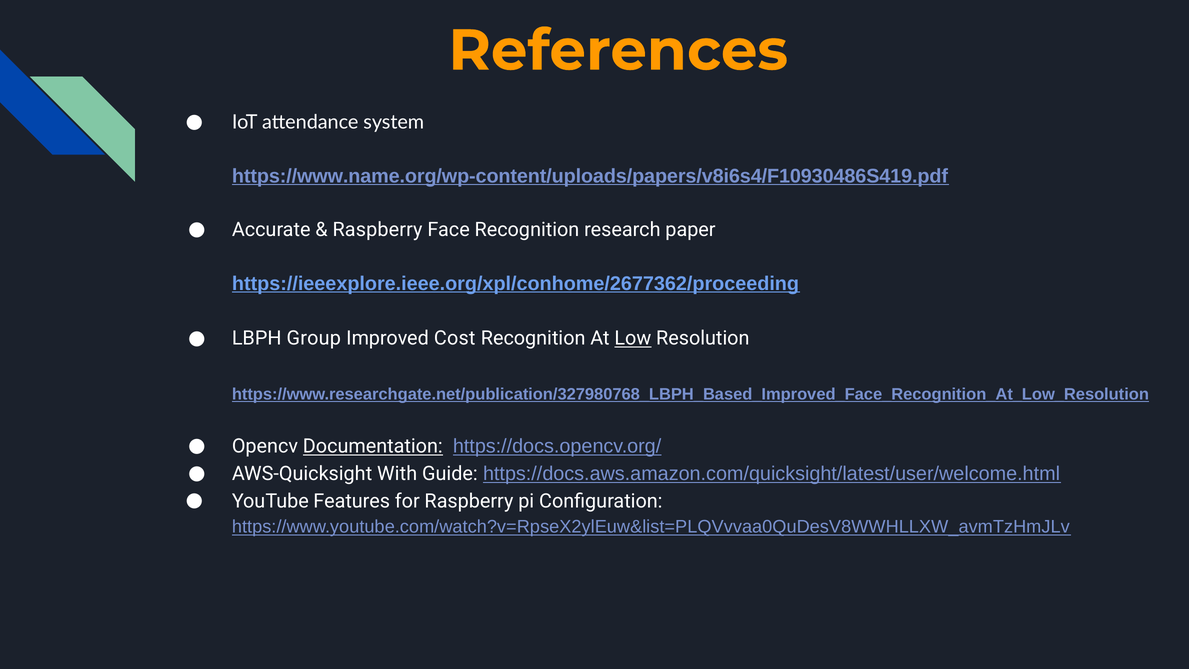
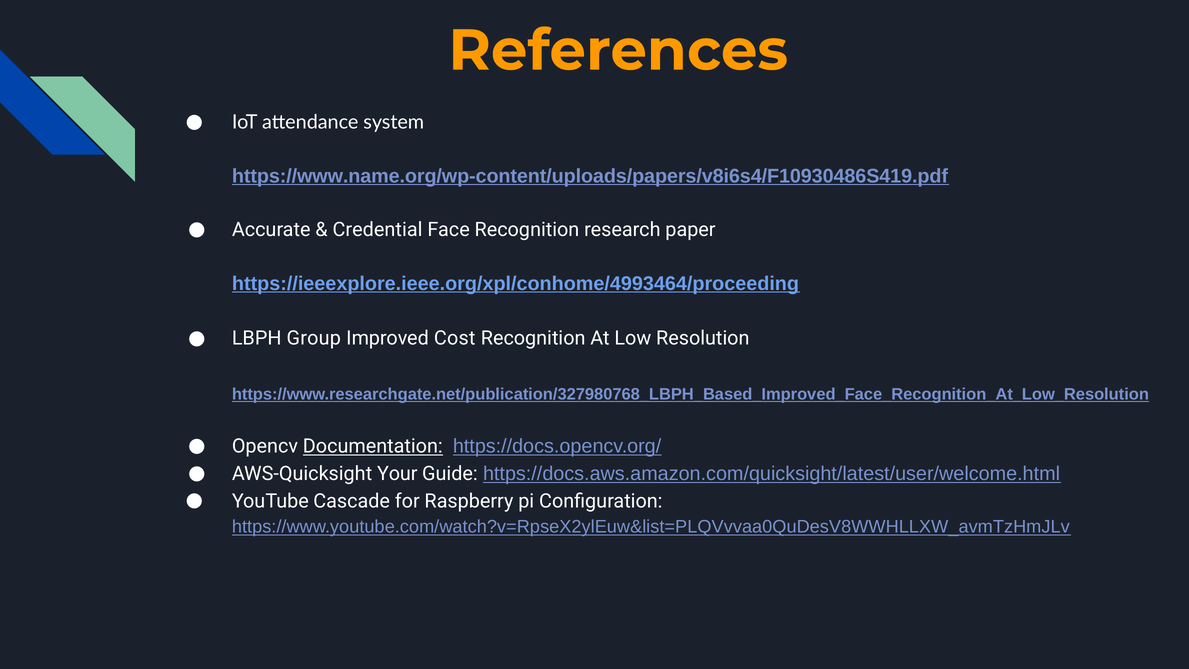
Raspberry at (377, 230): Raspberry -> Credential
https://ieeexplore.ieee.org/xpl/conhome/2677362/proceeding: https://ieeexplore.ieee.org/xpl/conhome/2677362/proceeding -> https://ieeexplore.ieee.org/xpl/conhome/4993464/proceeding
Low underline: present -> none
With: With -> Your
Features: Features -> Cascade
